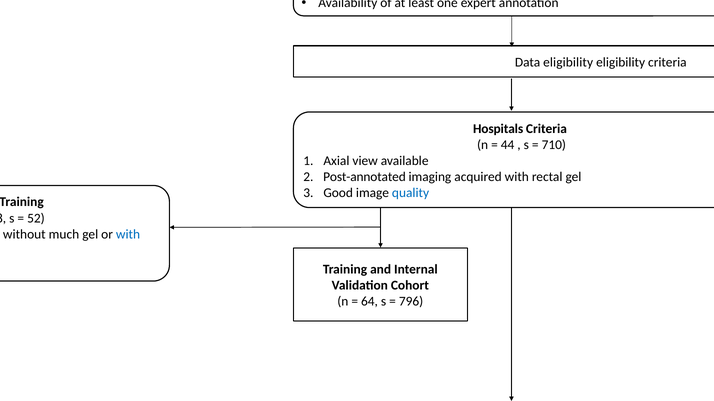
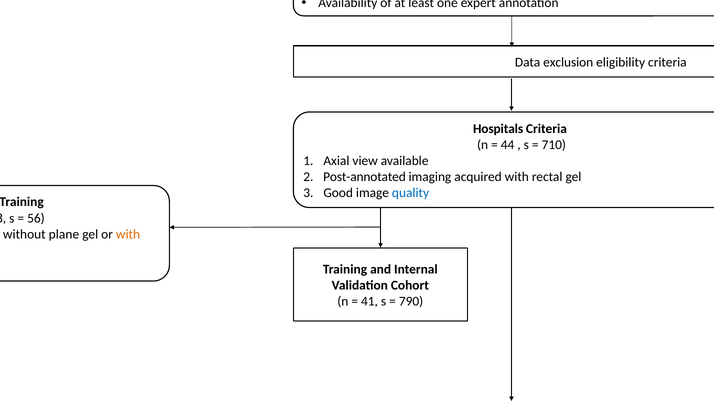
Data eligibility: eligibility -> exclusion
52: 52 -> 56
without much: much -> plane
with at (128, 235) colour: blue -> orange
64: 64 -> 41
796: 796 -> 790
